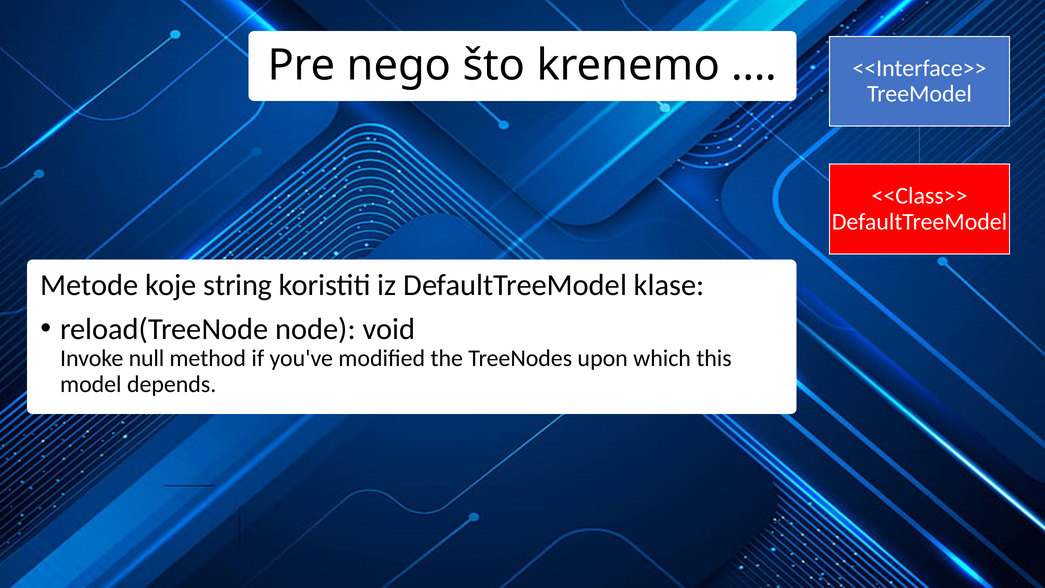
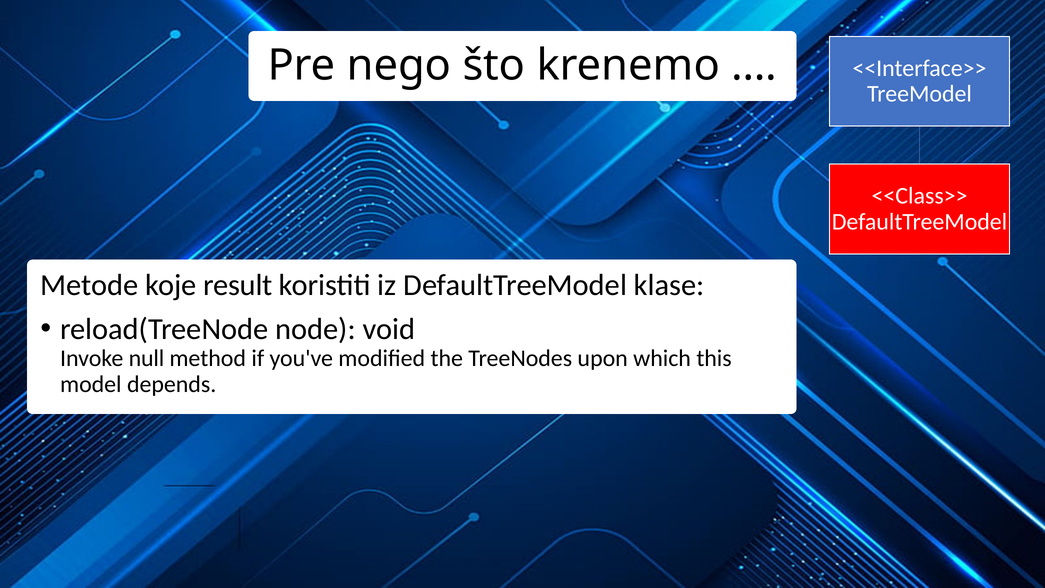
string: string -> result
